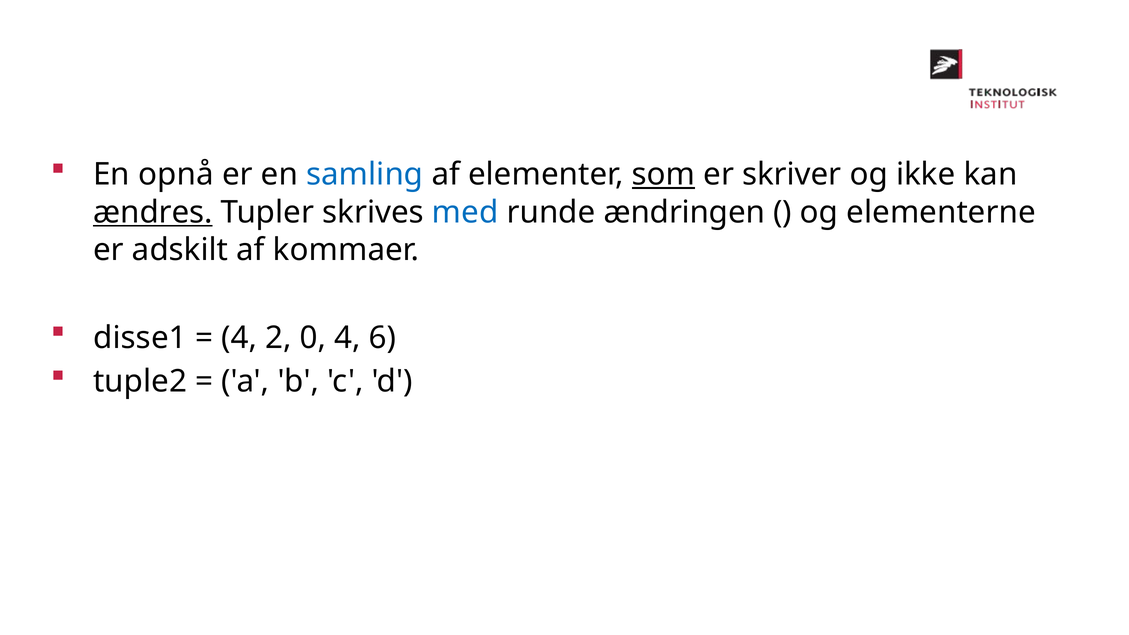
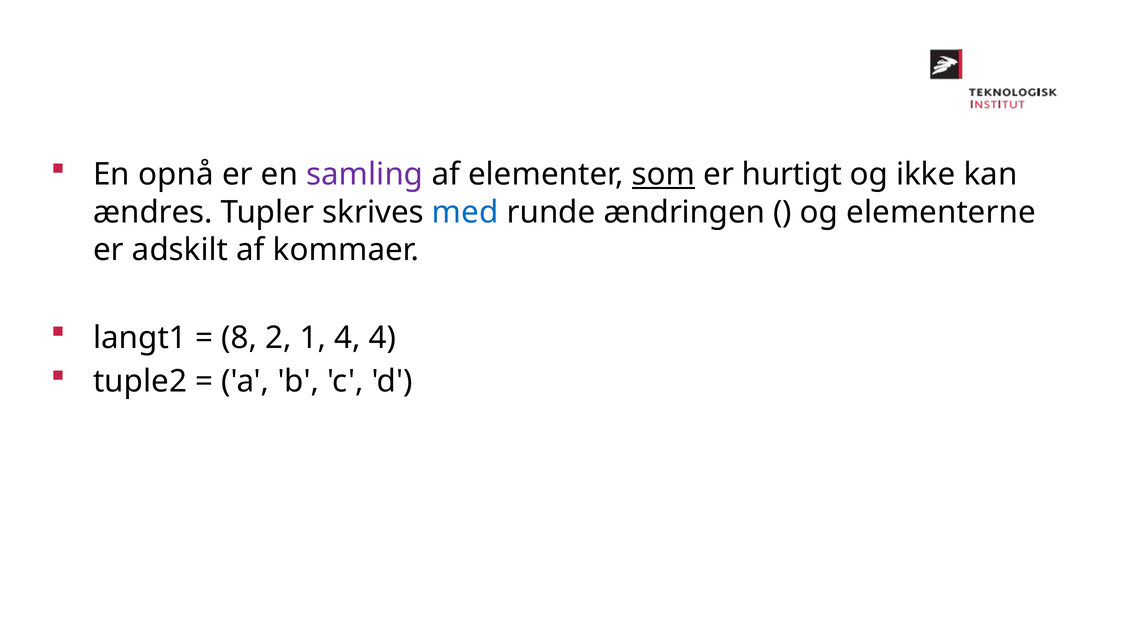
samling colour: blue -> purple
skriver: skriver -> hurtigt
ændres underline: present -> none
disse1: disse1 -> langt1
4 at (239, 338): 4 -> 8
0: 0 -> 1
4 6: 6 -> 4
